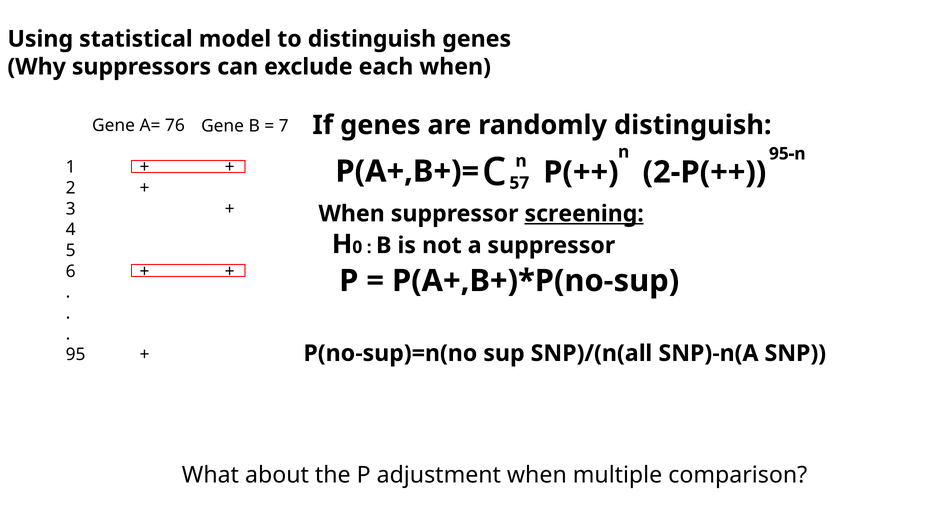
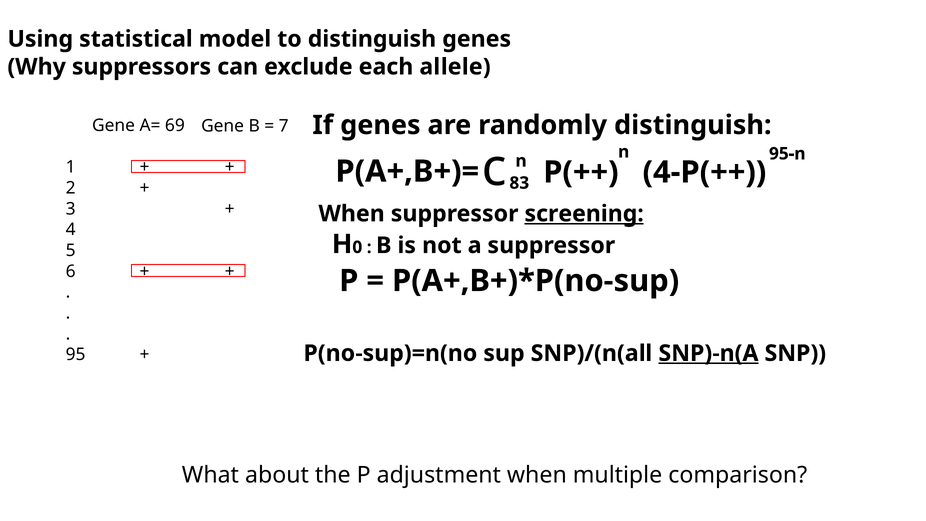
each when: when -> allele
76: 76 -> 69
57: 57 -> 83
2-P(++: 2-P(++ -> 4-P(++
SNP)-n(A underline: none -> present
